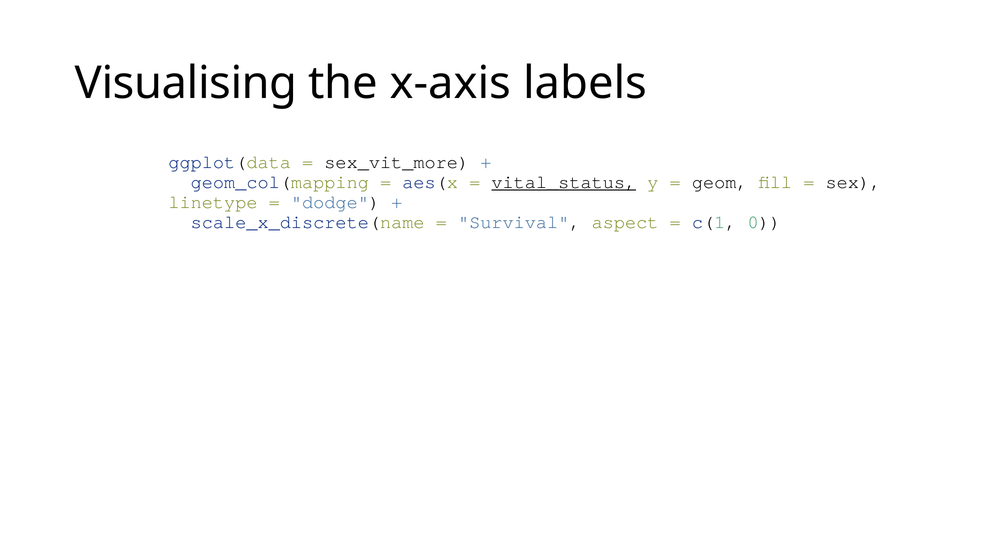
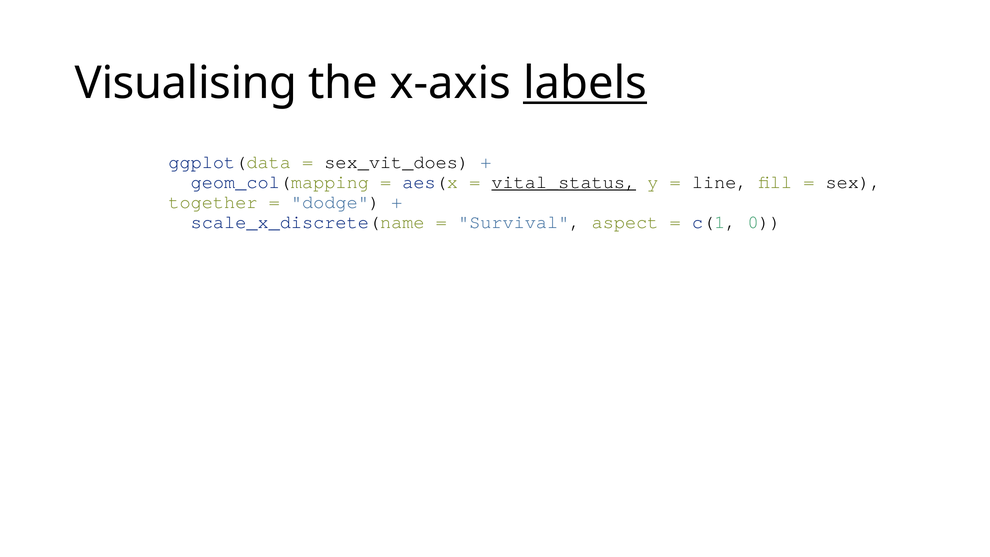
labels underline: none -> present
sex_vit_more: sex_vit_more -> sex_vit_does
geom: geom -> line
linetype: linetype -> together
